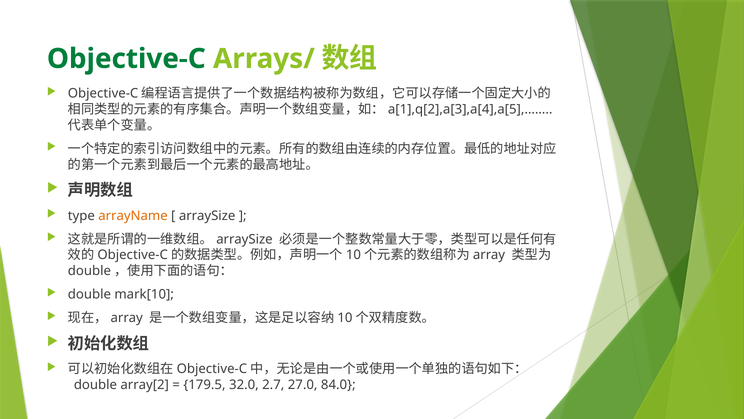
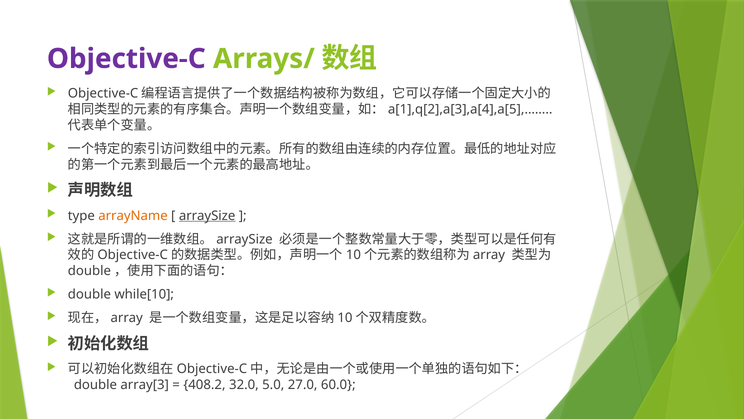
Objective-C colour: green -> purple
arraySize underline: none -> present
mark[10: mark[10 -> while[10
array[2: array[2 -> array[3
179.5: 179.5 -> 408.2
2.7: 2.7 -> 5.0
84.0: 84.0 -> 60.0
